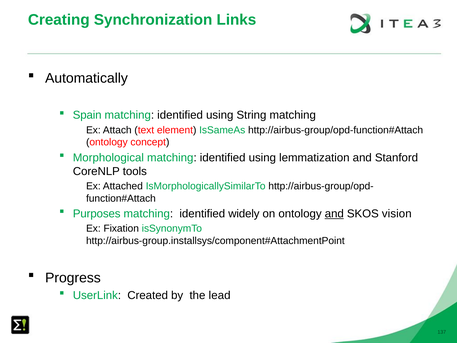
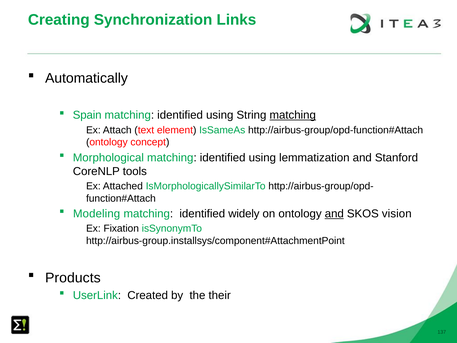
matching at (293, 115) underline: none -> present
Purposes: Purposes -> Modeling
Progress: Progress -> Products
lead: lead -> their
